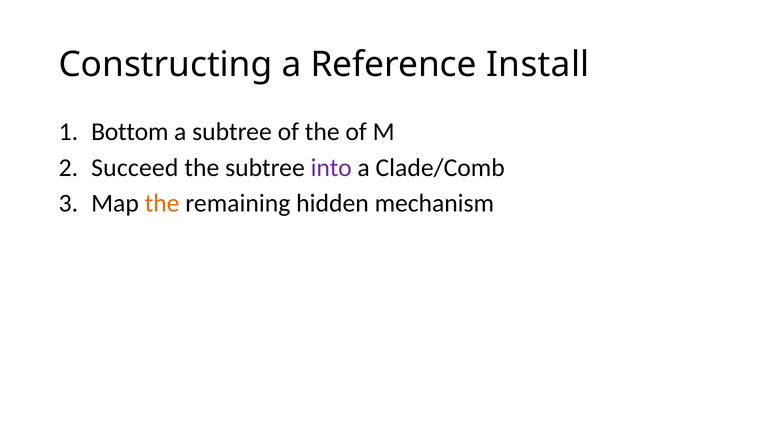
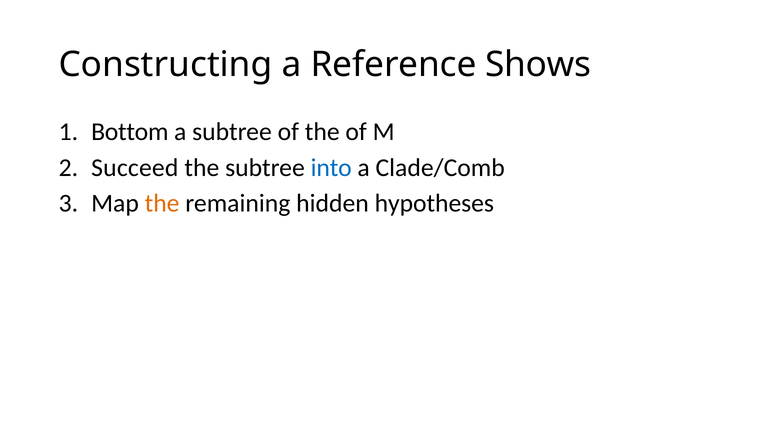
Install: Install -> Shows
into colour: purple -> blue
mechanism: mechanism -> hypotheses
